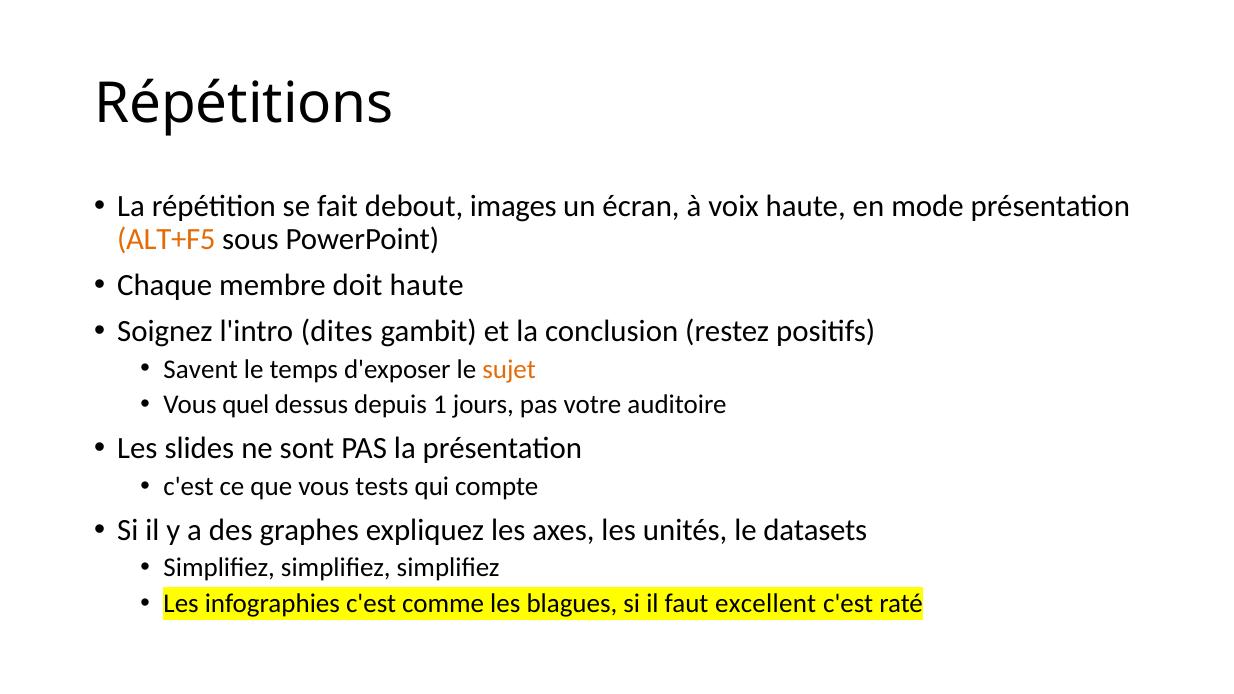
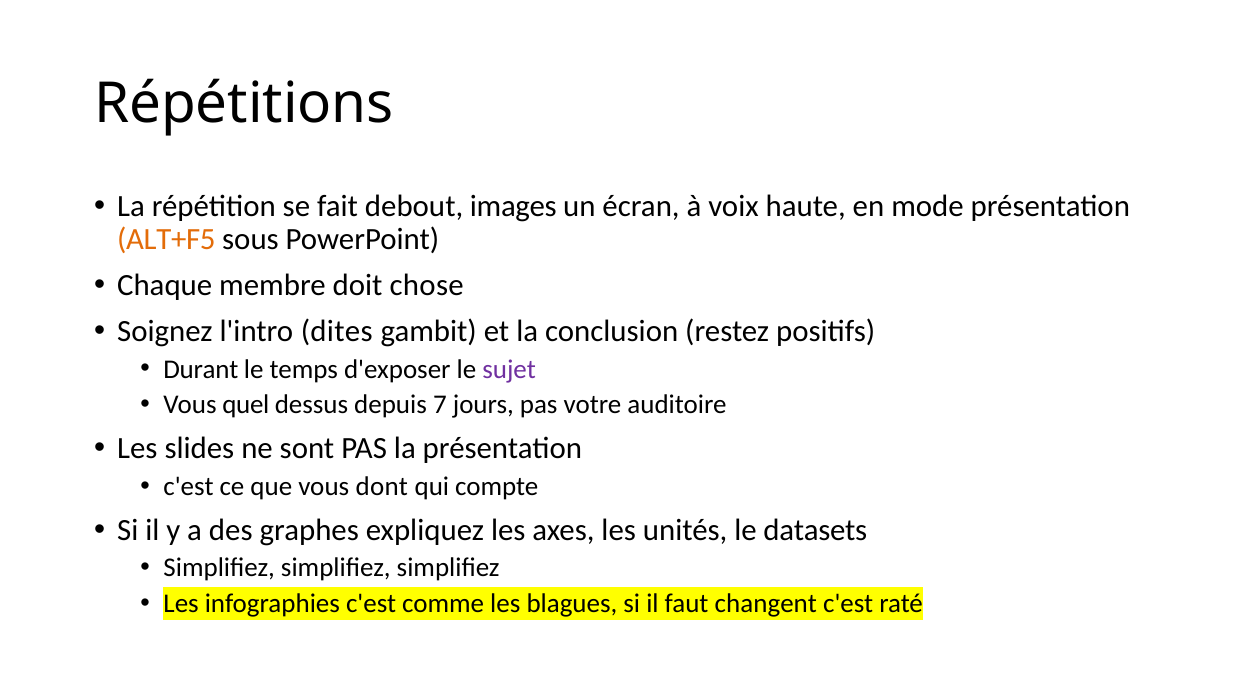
doit haute: haute -> chose
Savent: Savent -> Durant
sujet colour: orange -> purple
1: 1 -> 7
tests: tests -> dont
excellent: excellent -> changent
